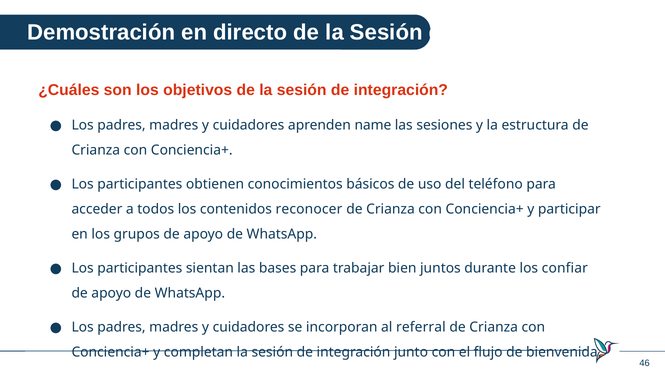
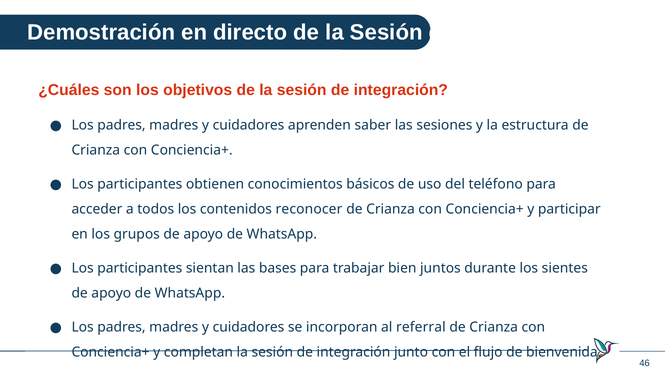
name: name -> saber
confiar: confiar -> sientes
